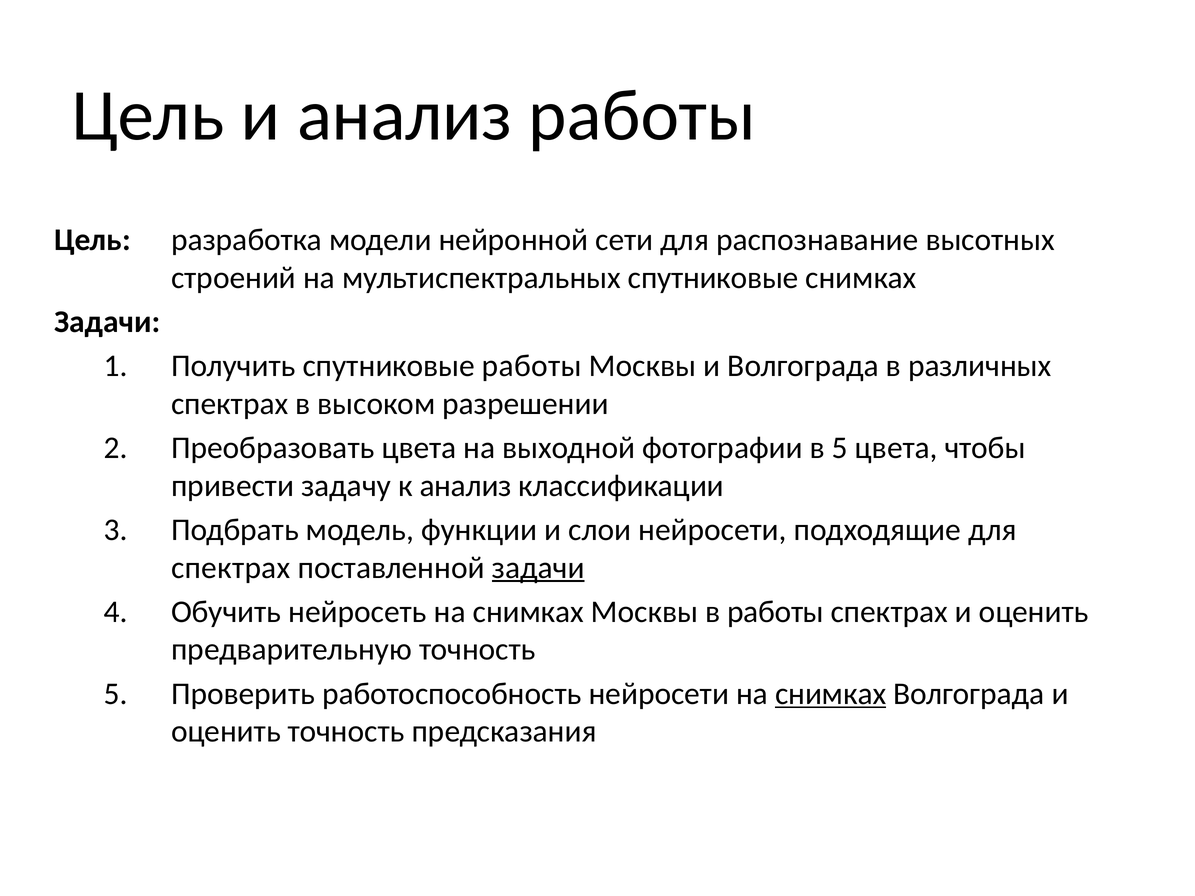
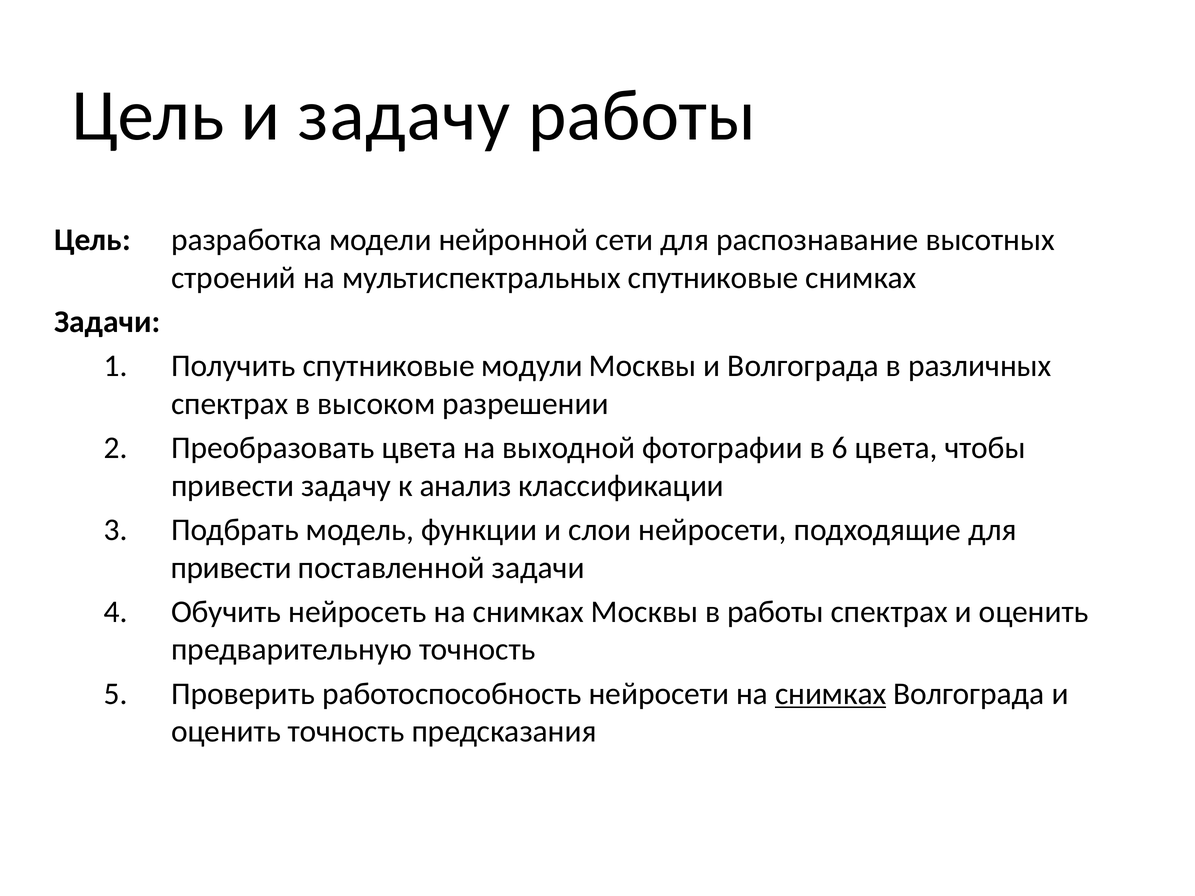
и анализ: анализ -> задачу
спутниковые работы: работы -> модули
в 5: 5 -> 6
спектрах at (231, 568): спектрах -> привести
задачи at (538, 568) underline: present -> none
